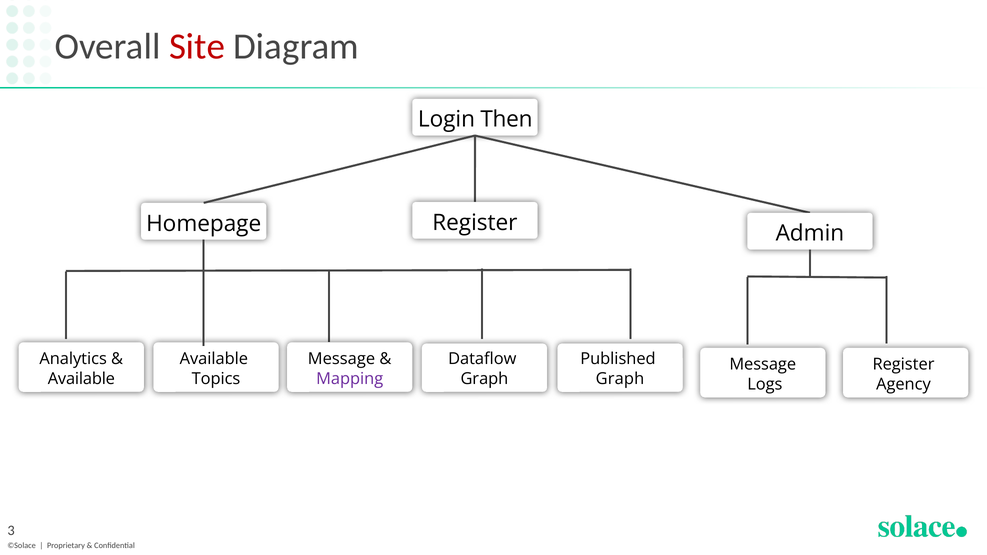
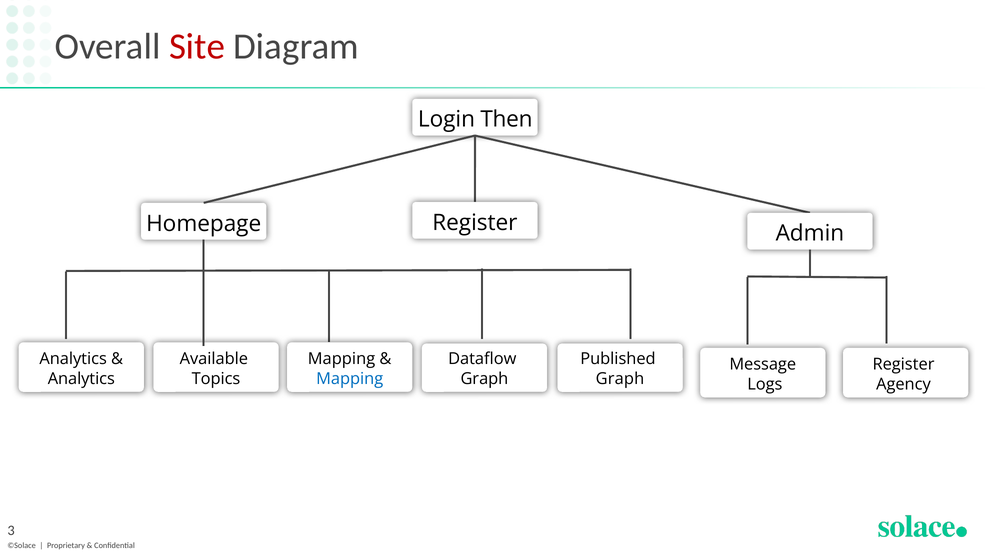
Message at (341, 359): Message -> Mapping
Available at (81, 379): Available -> Analytics
Mapping at (350, 379) colour: purple -> blue
